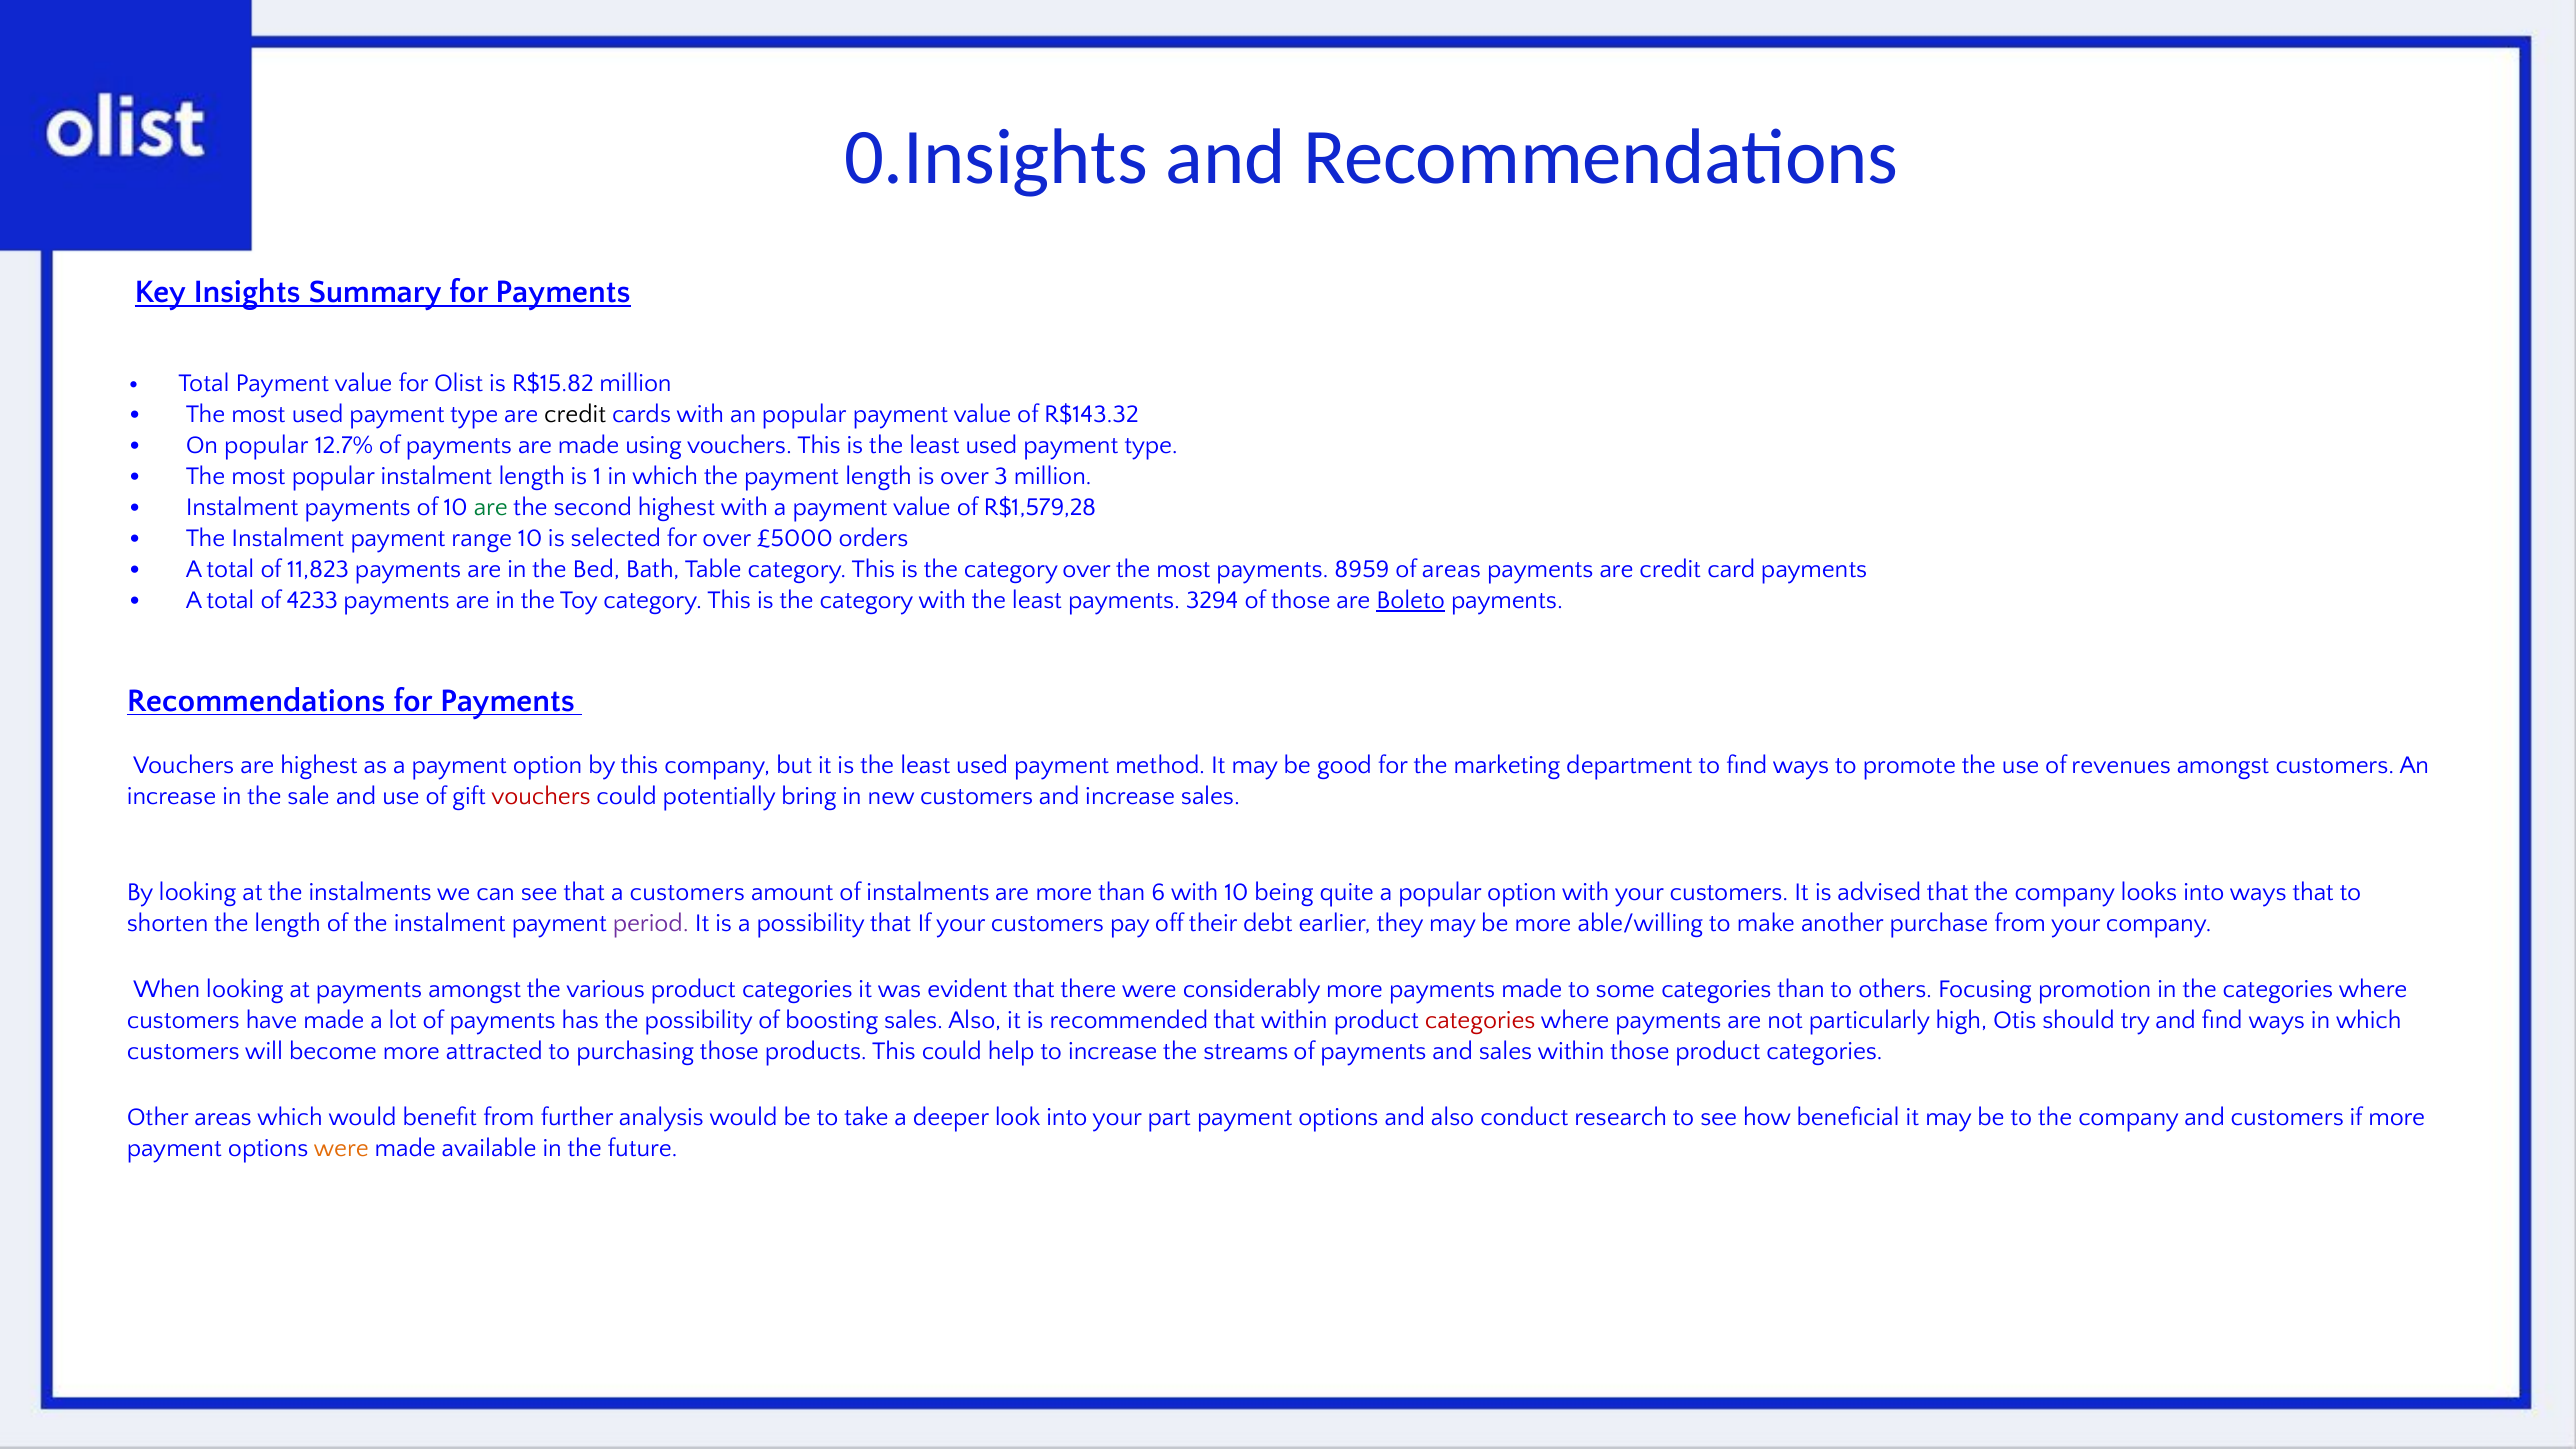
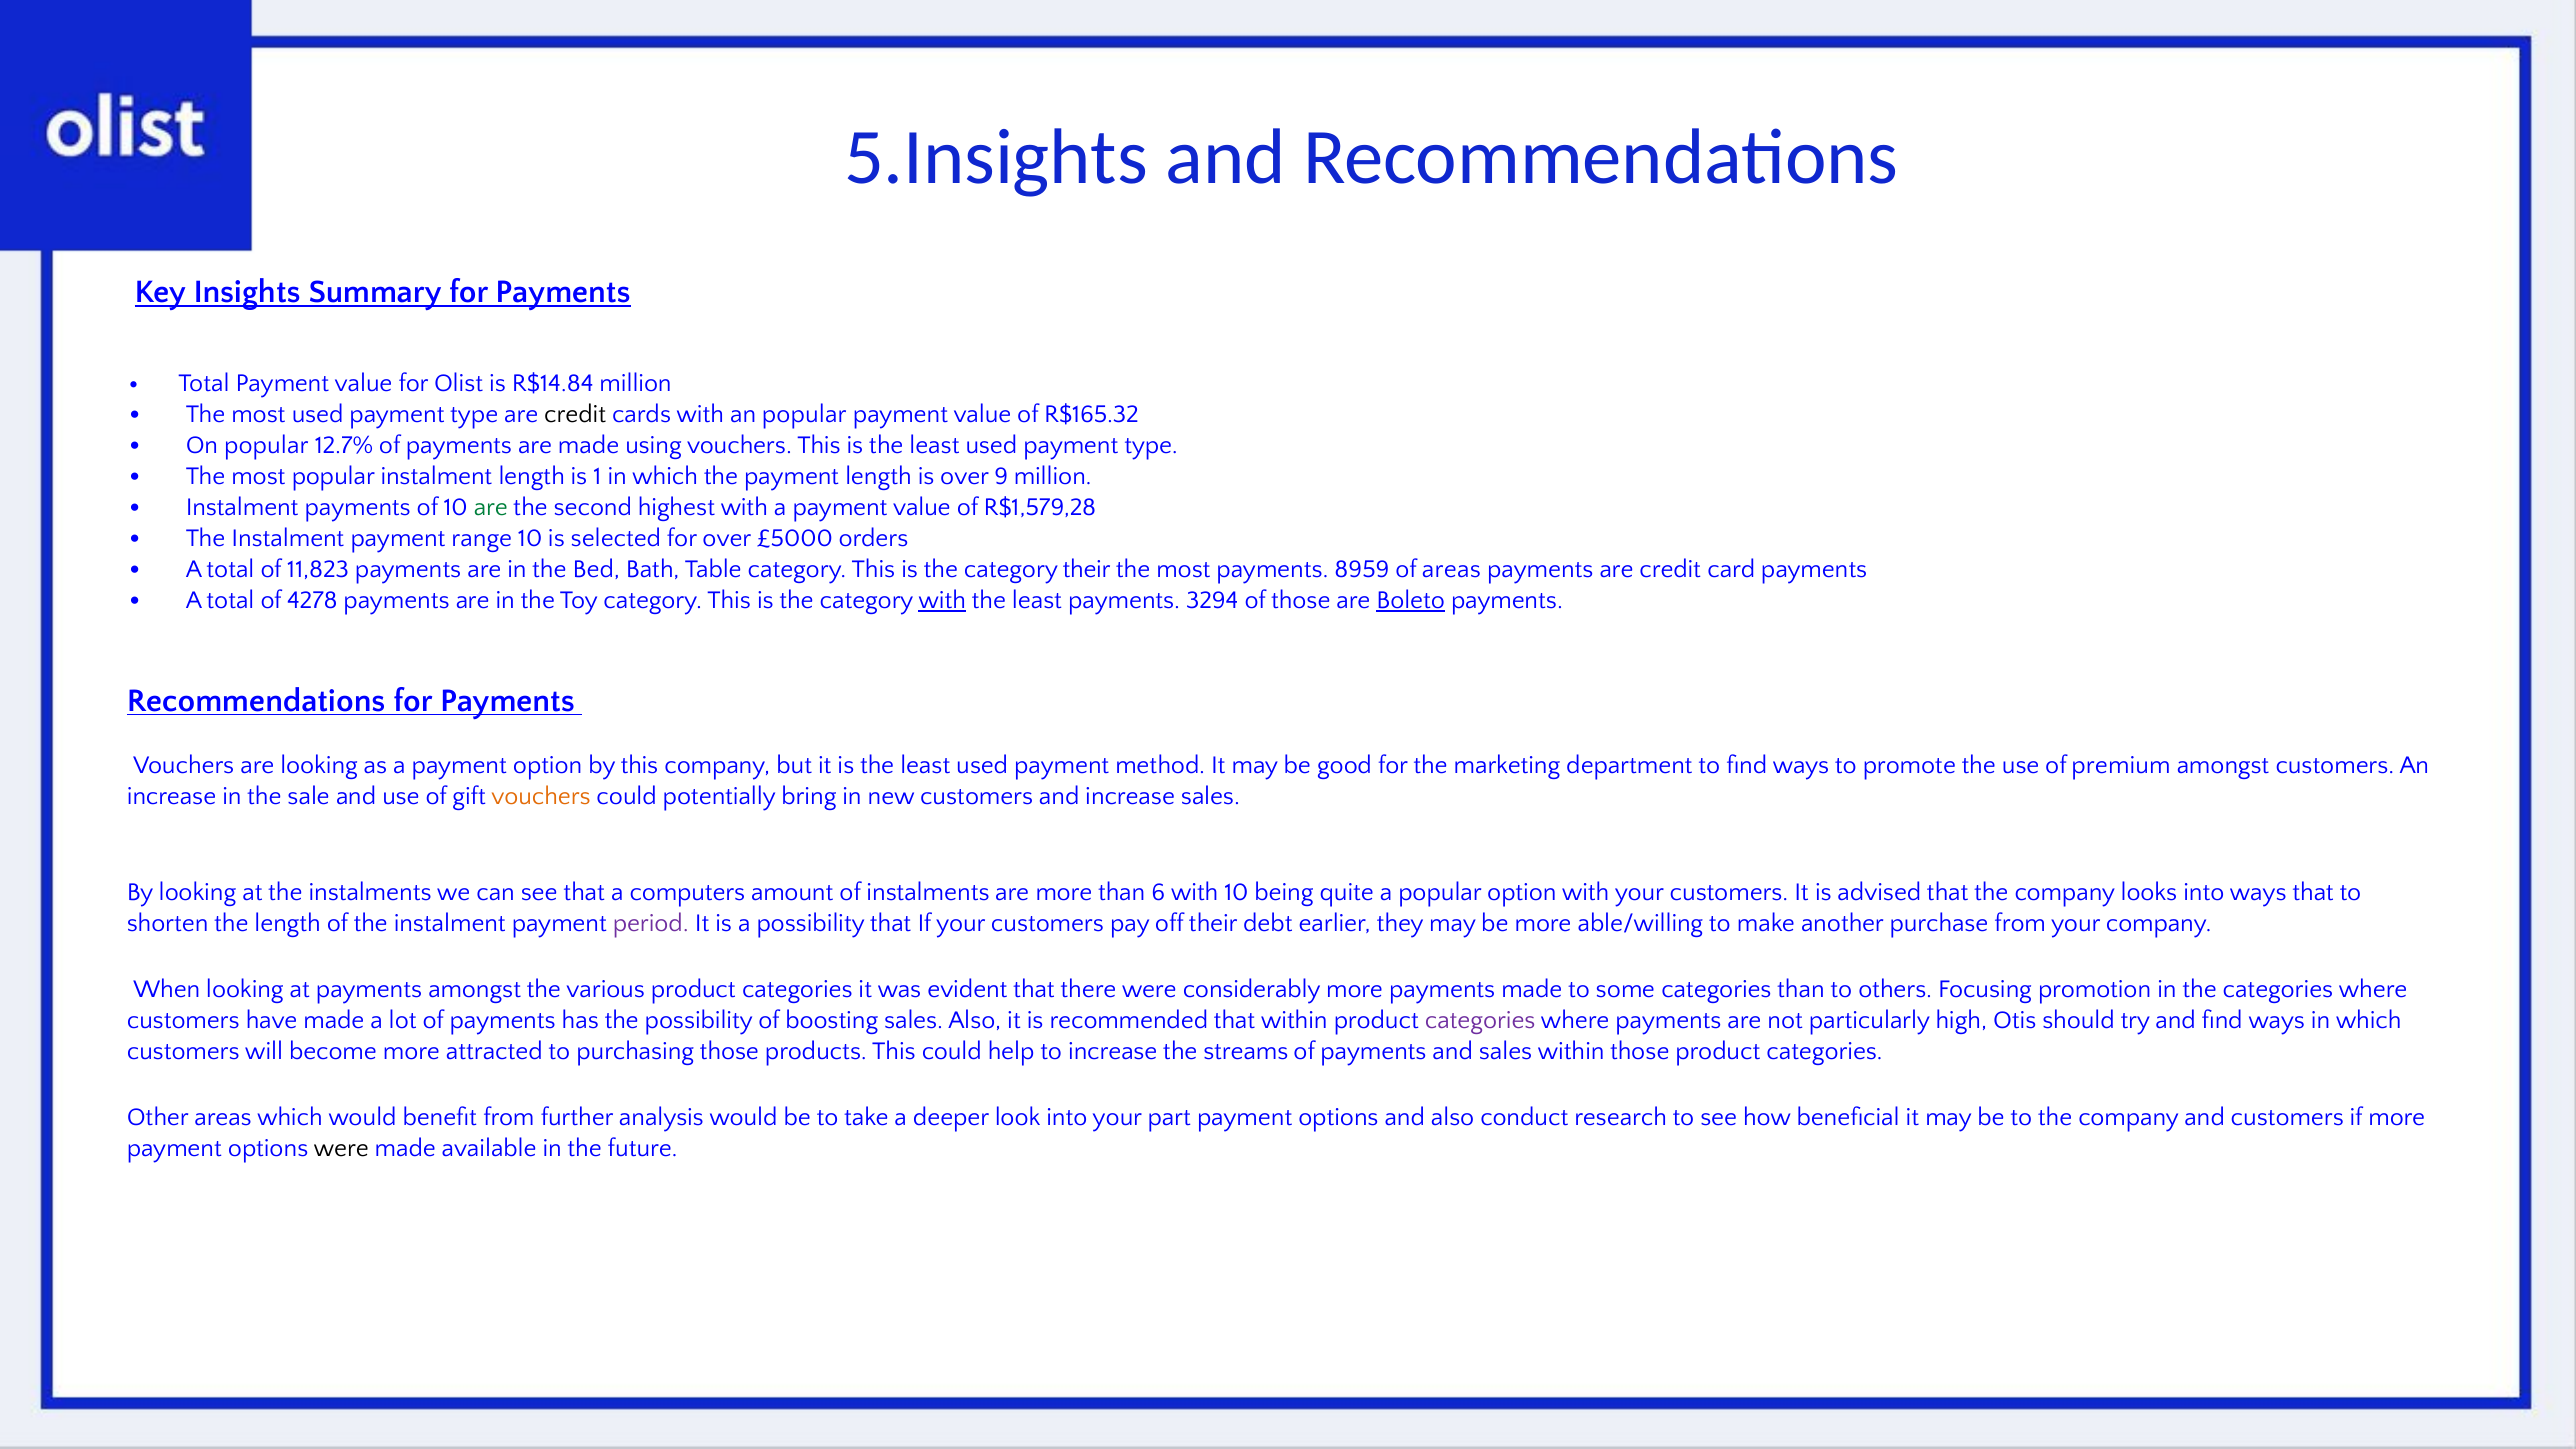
0.Insights: 0.Insights -> 5.Insights
R$15.82: R$15.82 -> R$14.84
R$143.32: R$143.32 -> R$165.32
3: 3 -> 9
category over: over -> their
4233: 4233 -> 4278
with at (942, 600) underline: none -> present
are highest: highest -> looking
revenues: revenues -> premium
vouchers at (541, 796) colour: red -> orange
a customers: customers -> computers
categories at (1480, 1020) colour: red -> purple
were at (341, 1148) colour: orange -> black
